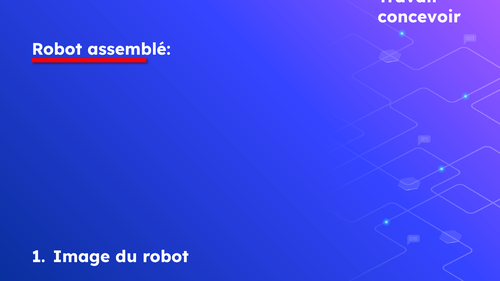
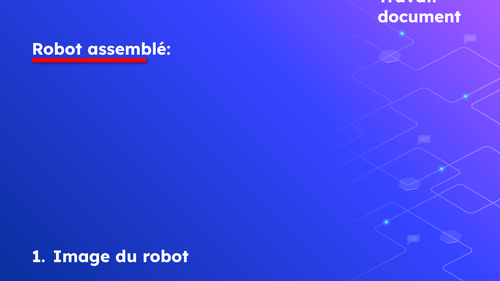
concevoir: concevoir -> document
